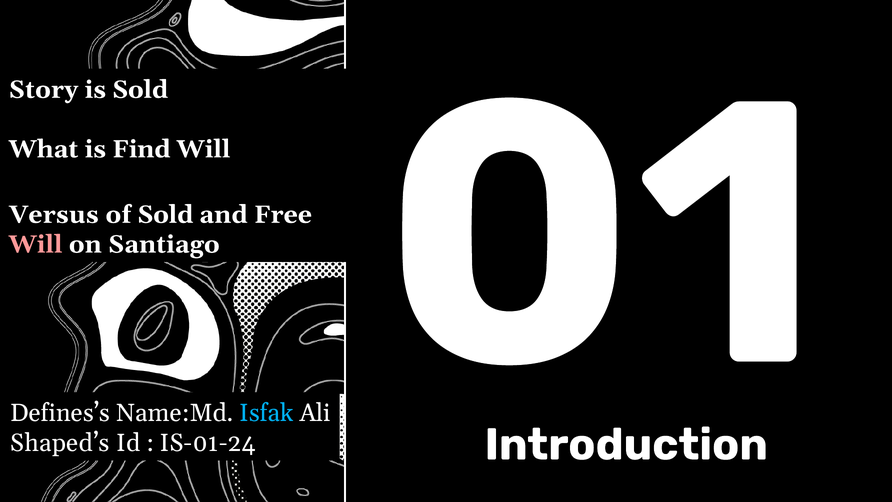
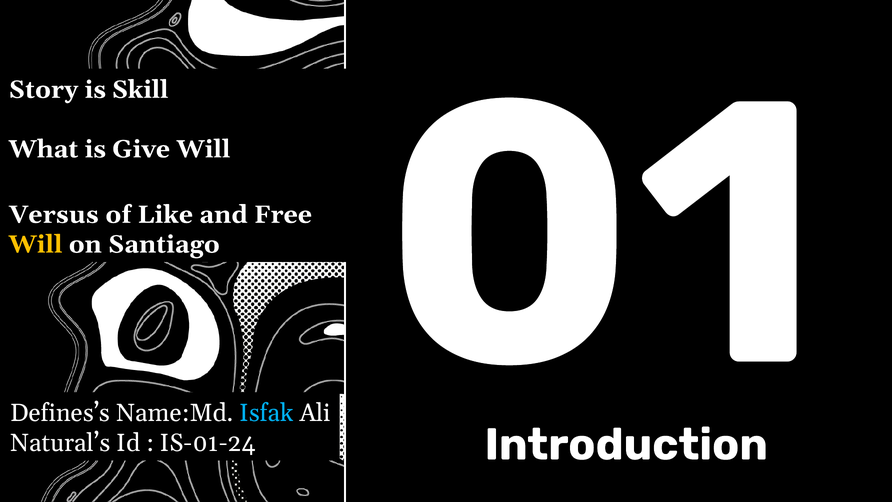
is Sold: Sold -> Skill
Find: Find -> Give
of Sold: Sold -> Like
Will at (36, 244) colour: pink -> yellow
Shaped’s: Shaped’s -> Natural’s
